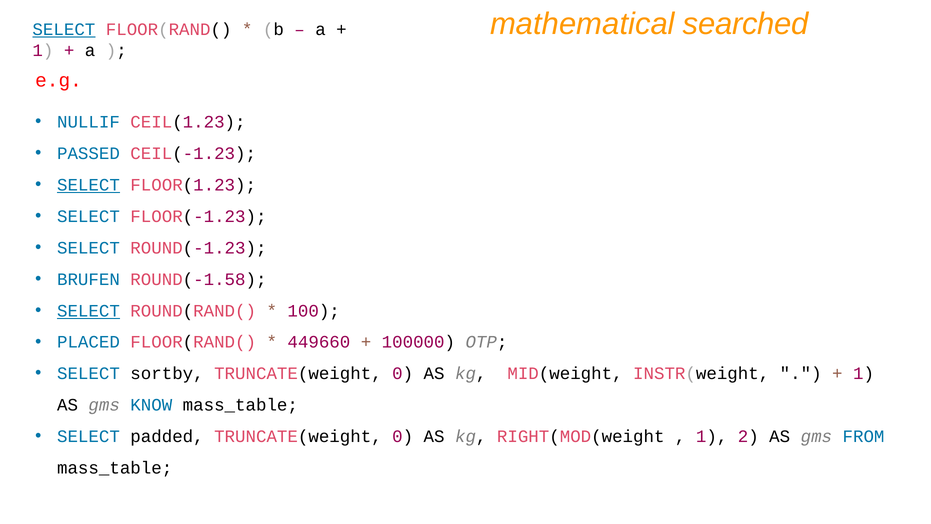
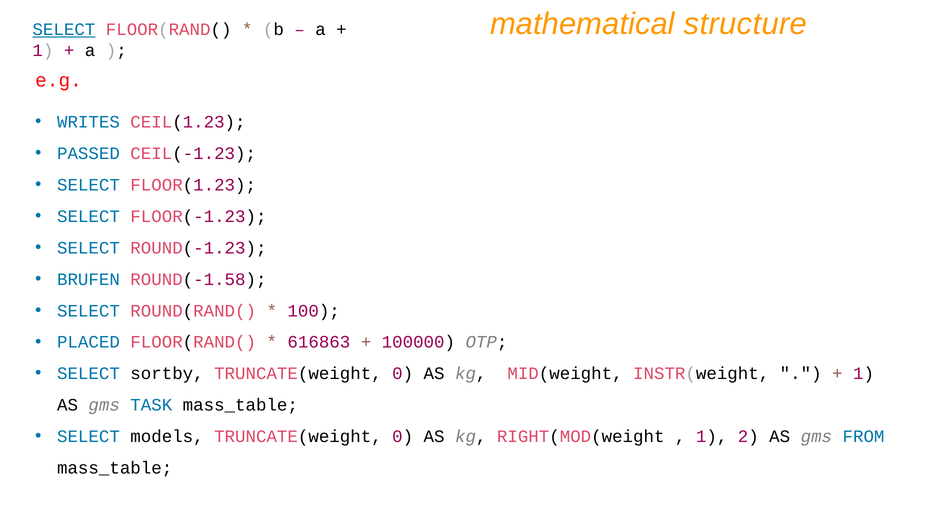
searched: searched -> structure
NULLIF: NULLIF -> WRITES
SELECT at (88, 185) underline: present -> none
SELECT at (88, 311) underline: present -> none
449660: 449660 -> 616863
KNOW: KNOW -> TASK
padded: padded -> models
